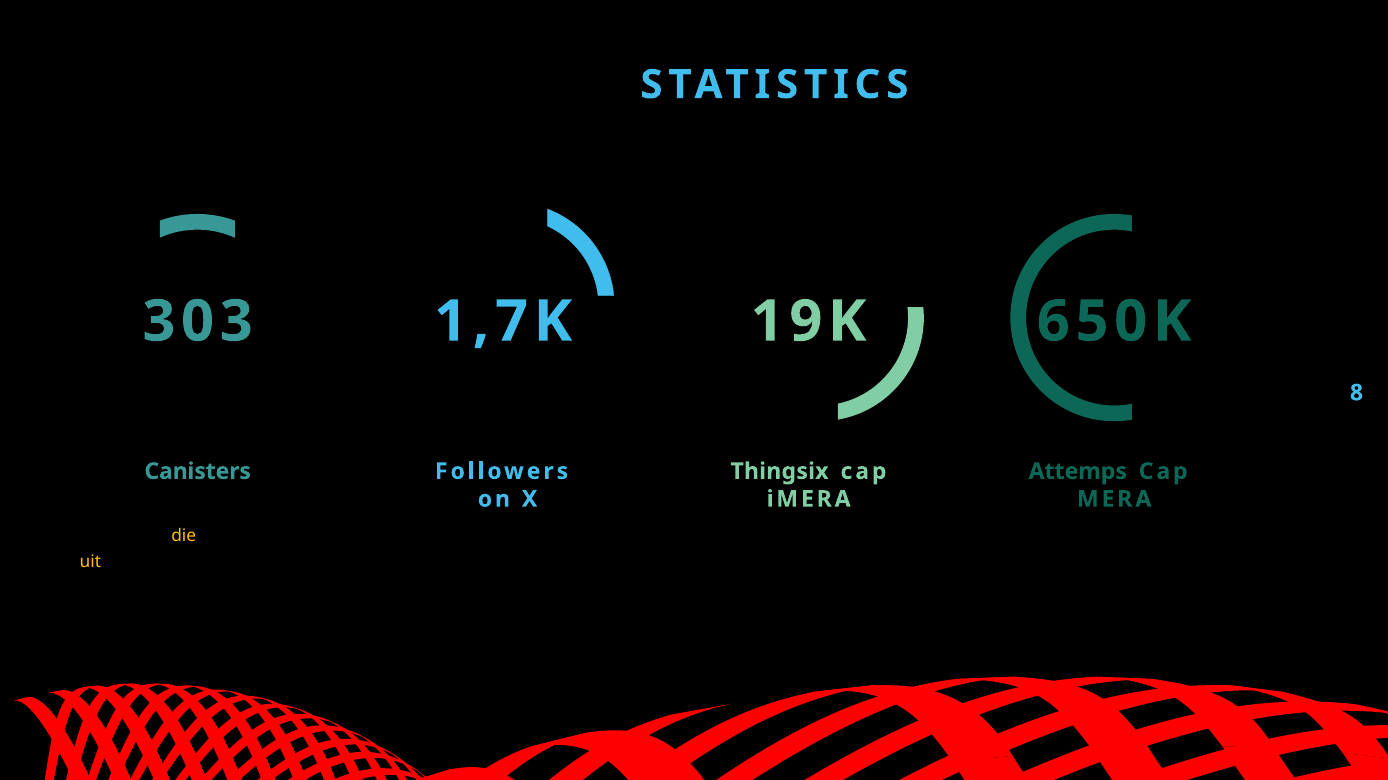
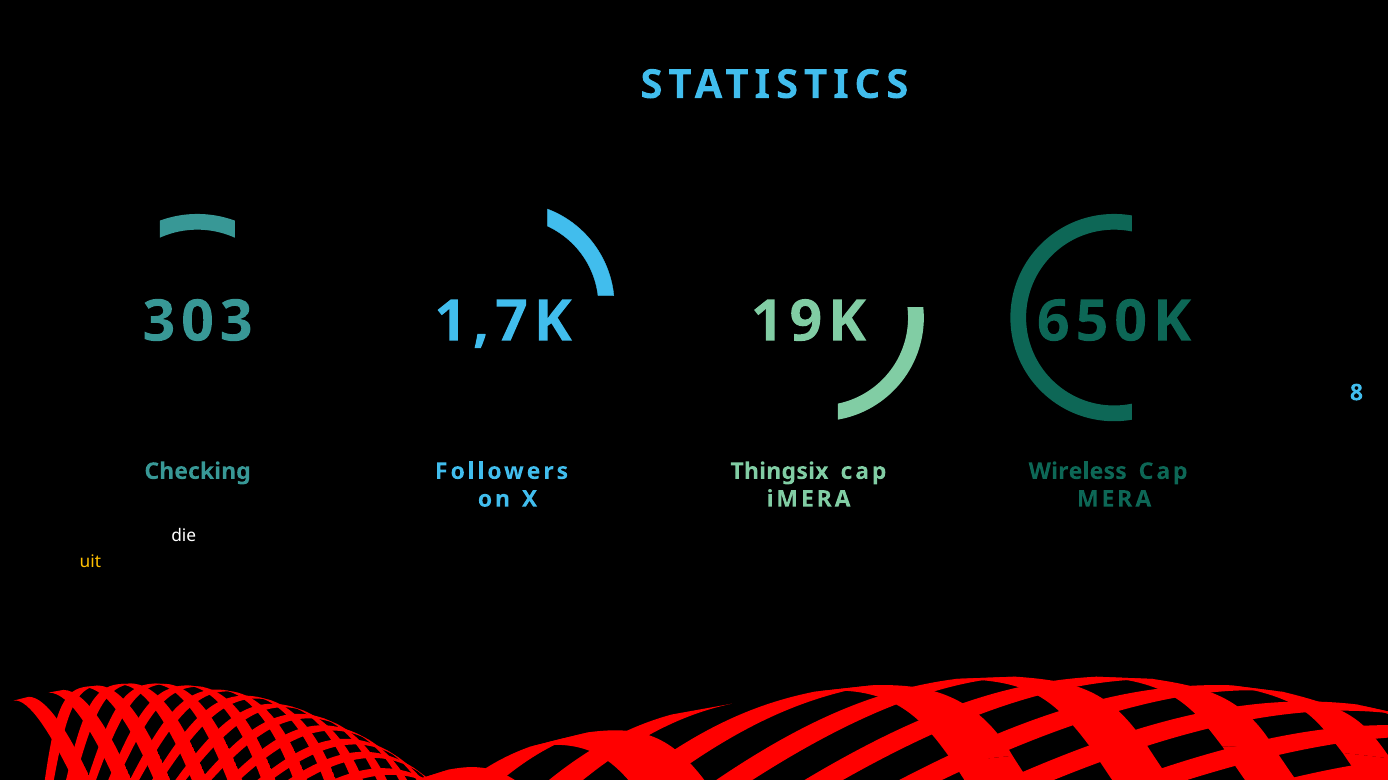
Canisters: Canisters -> Checking
Attemps: Attemps -> Wireless
die colour: yellow -> white
